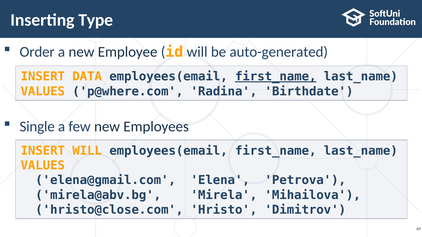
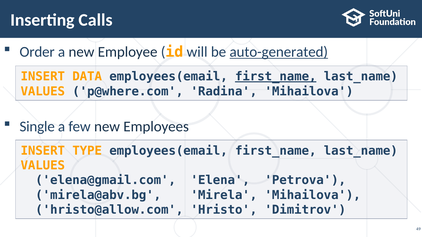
Type: Type -> Calls
auto-generated underline: none -> present
Radina Birthdate: Birthdate -> Mihailova
INSERT WILL: WILL -> TYPE
hristo@close.com: hristo@close.com -> hristo@allow.com
